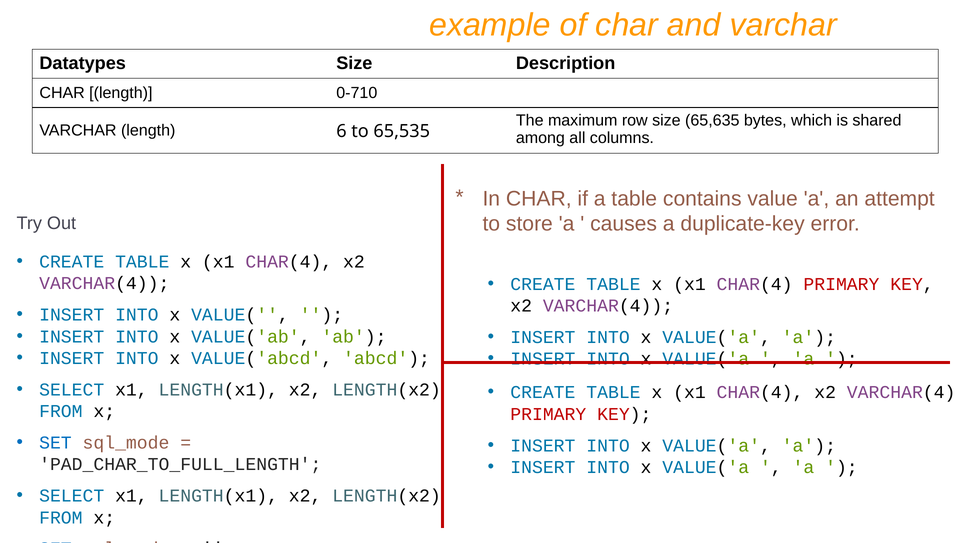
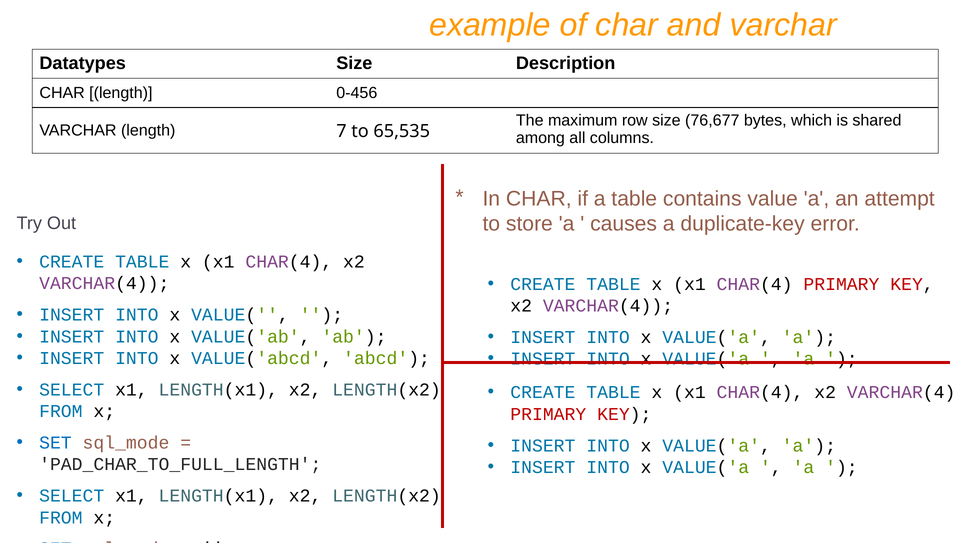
0-710: 0-710 -> 0-456
65,635: 65,635 -> 76,677
6: 6 -> 7
